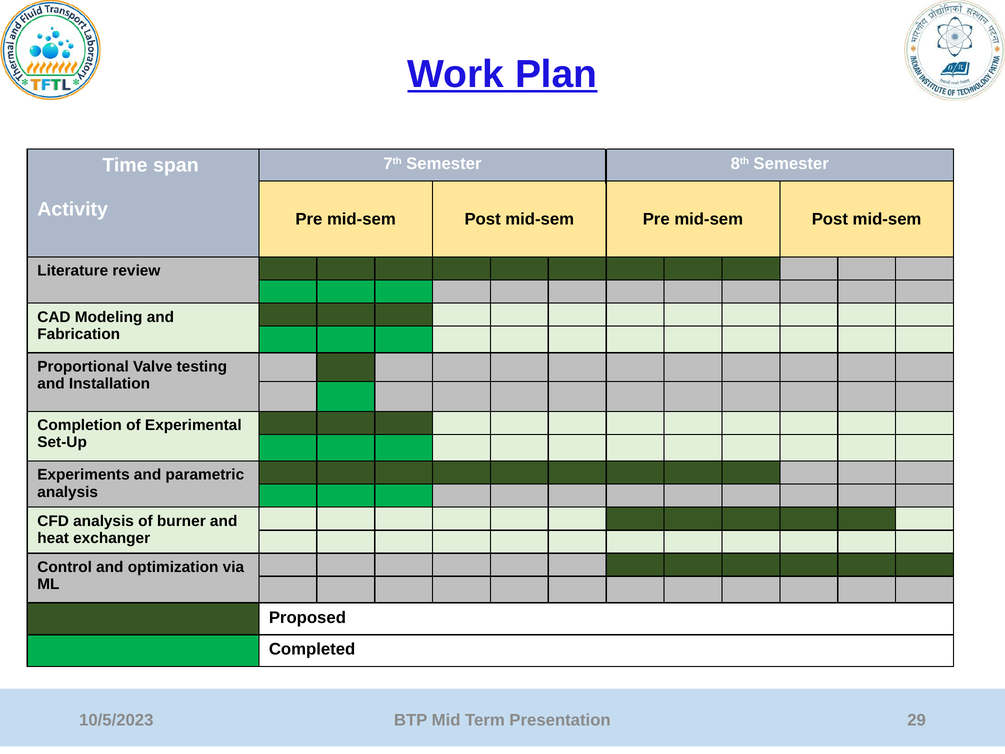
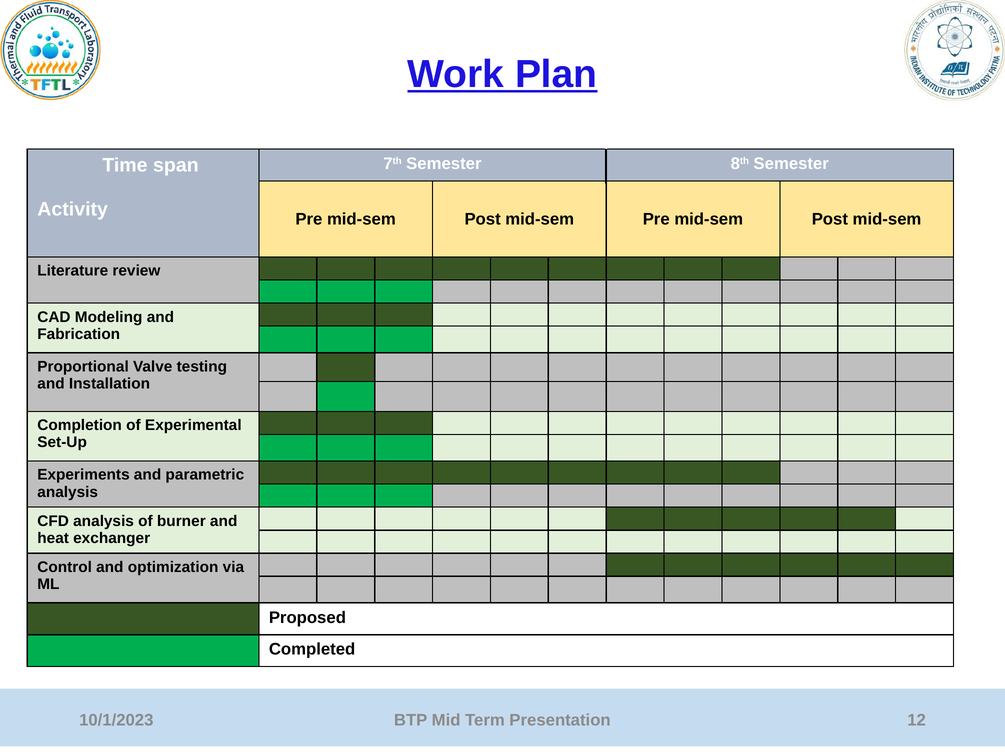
10/5/2023: 10/5/2023 -> 10/1/2023
29: 29 -> 12
